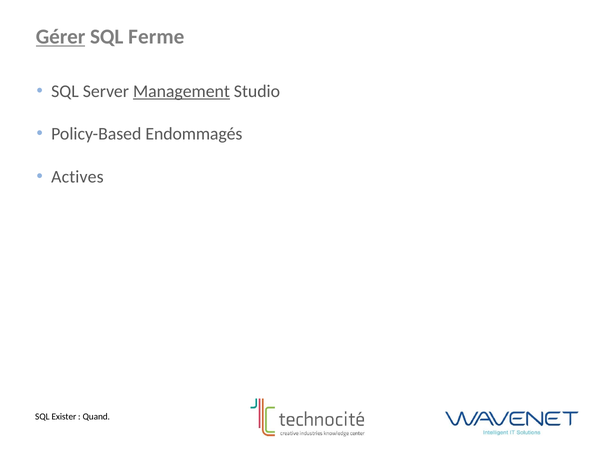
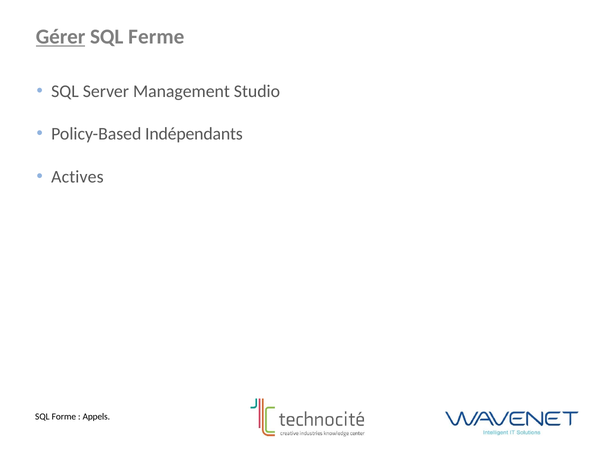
Management underline: present -> none
Endommagés: Endommagés -> Indépendants
Exister: Exister -> Forme
Quand: Quand -> Appels
